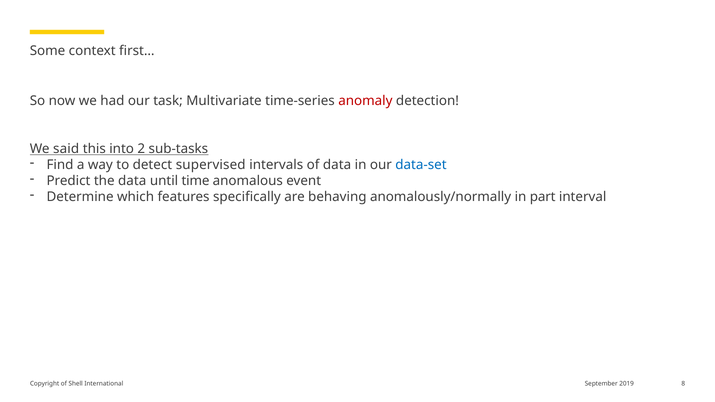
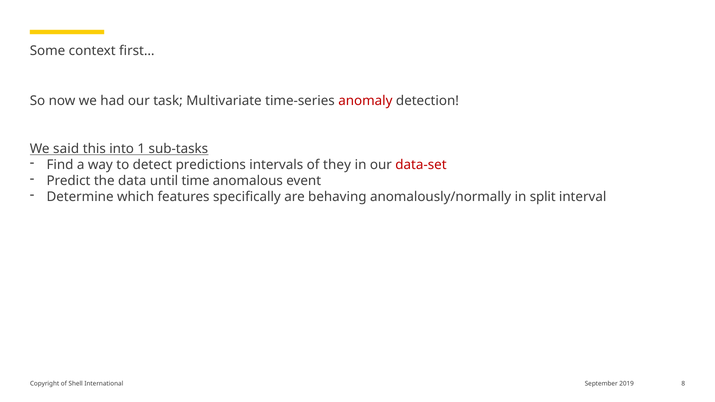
2: 2 -> 1
supervised: supervised -> predictions
of data: data -> they
data-set colour: blue -> red
part: part -> split
